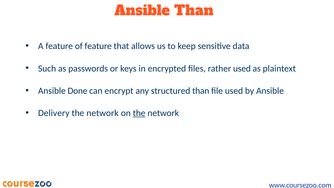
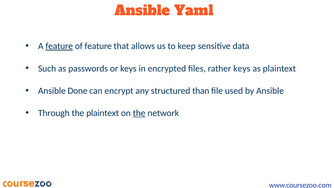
Ansible Than: Than -> Yaml
feature at (59, 46) underline: none -> present
rather used: used -> keys
Delivery: Delivery -> Through
network at (103, 113): network -> plaintext
